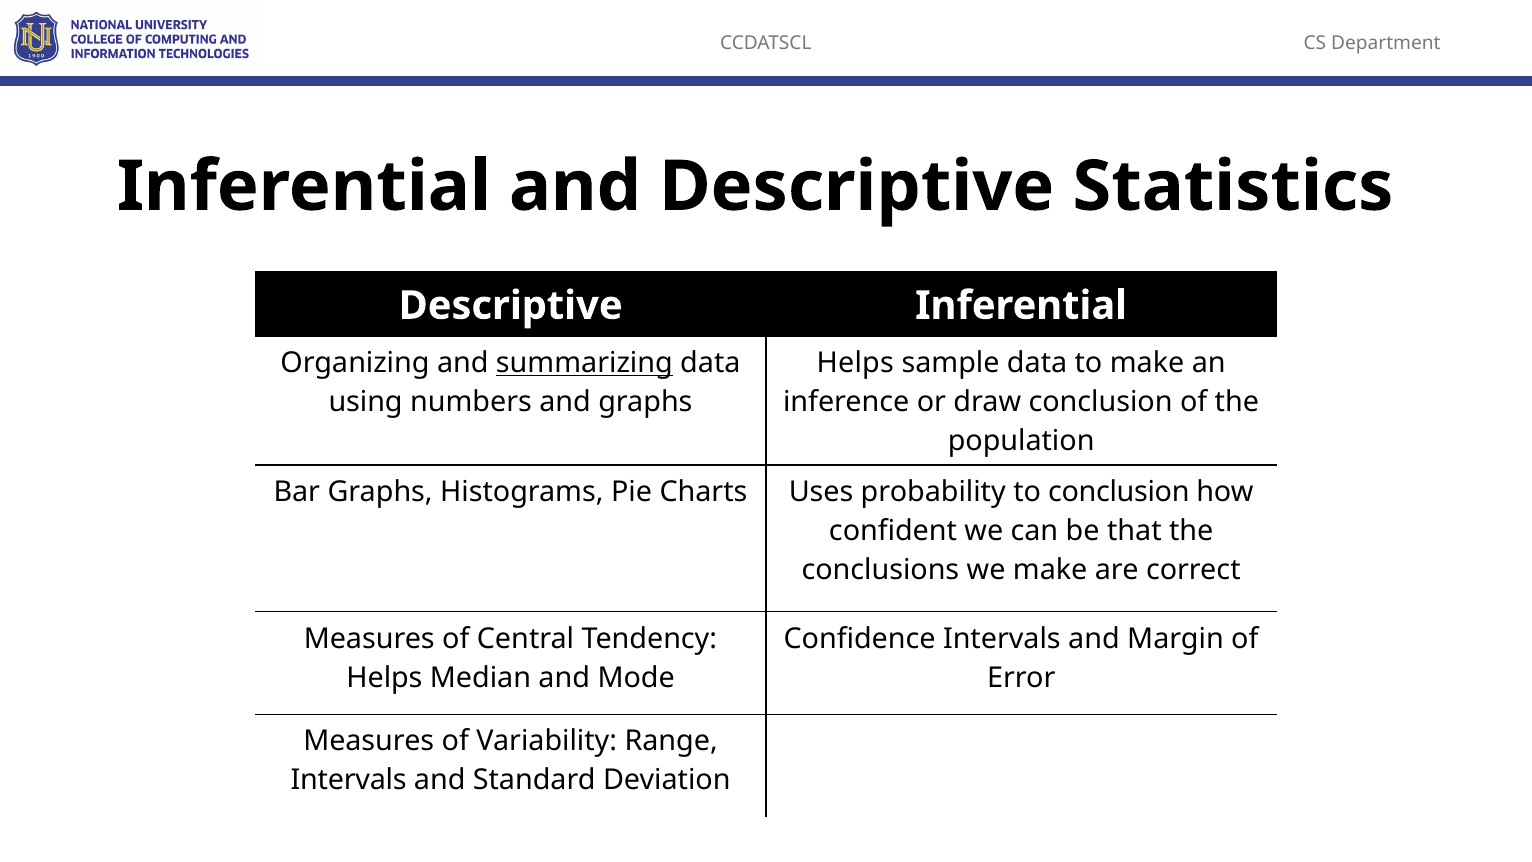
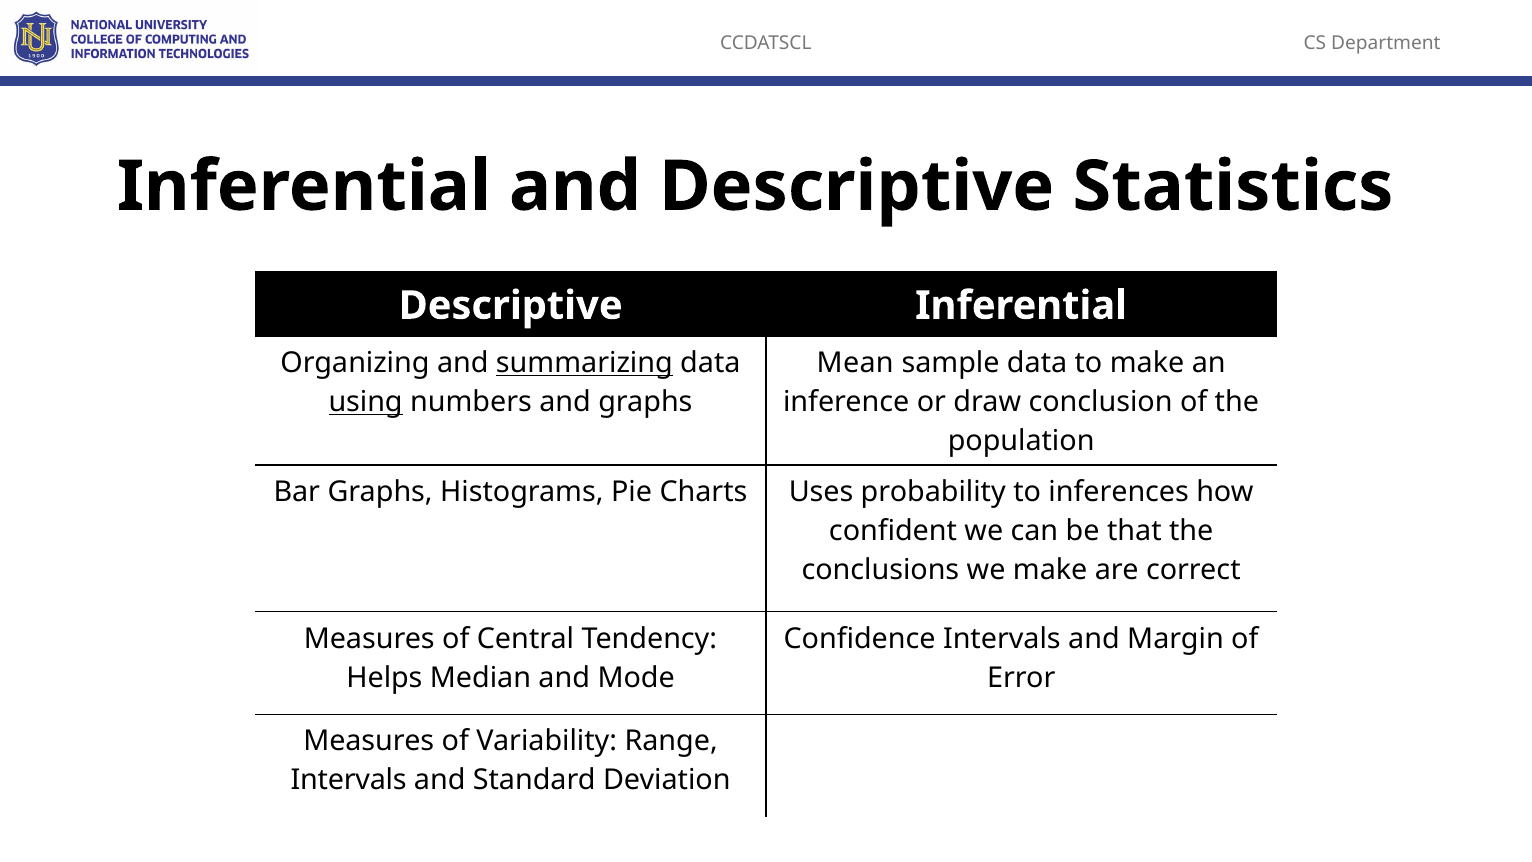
Helps at (855, 363): Helps -> Mean
using underline: none -> present
to conclusion: conclusion -> inferences
